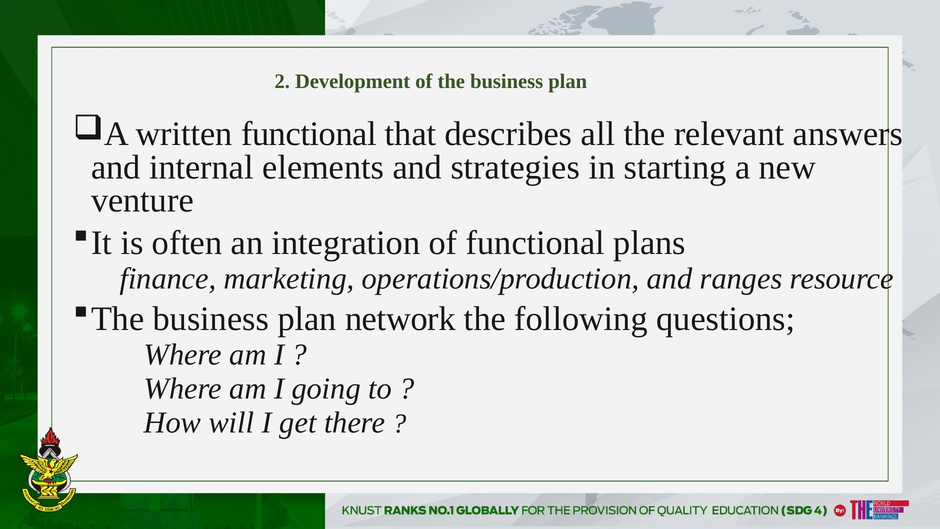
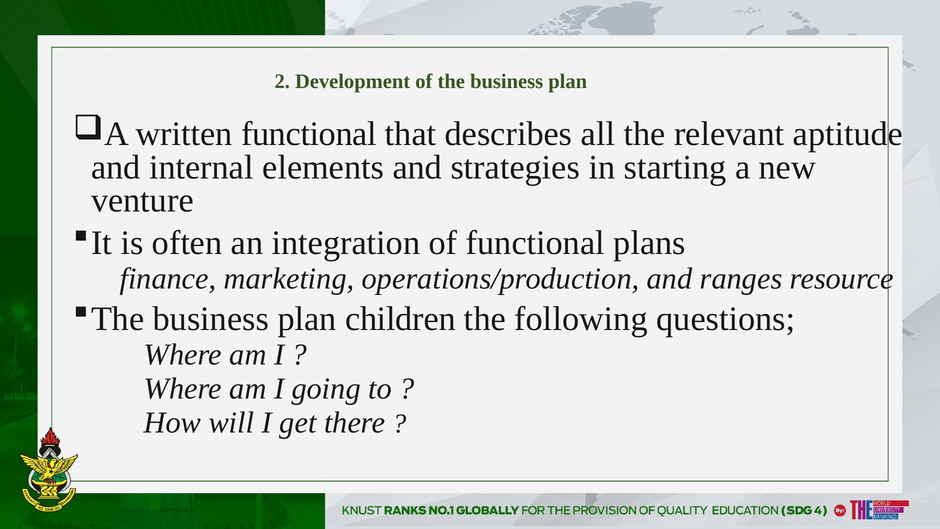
answers: answers -> aptitude
network: network -> children
